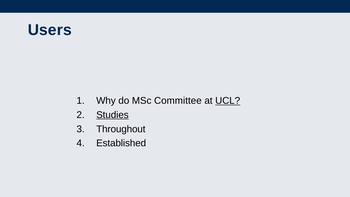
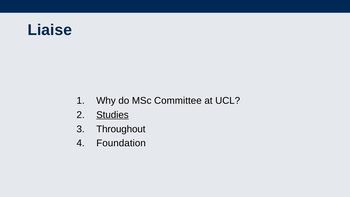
Users: Users -> Liaise
UCL underline: present -> none
Established: Established -> Foundation
